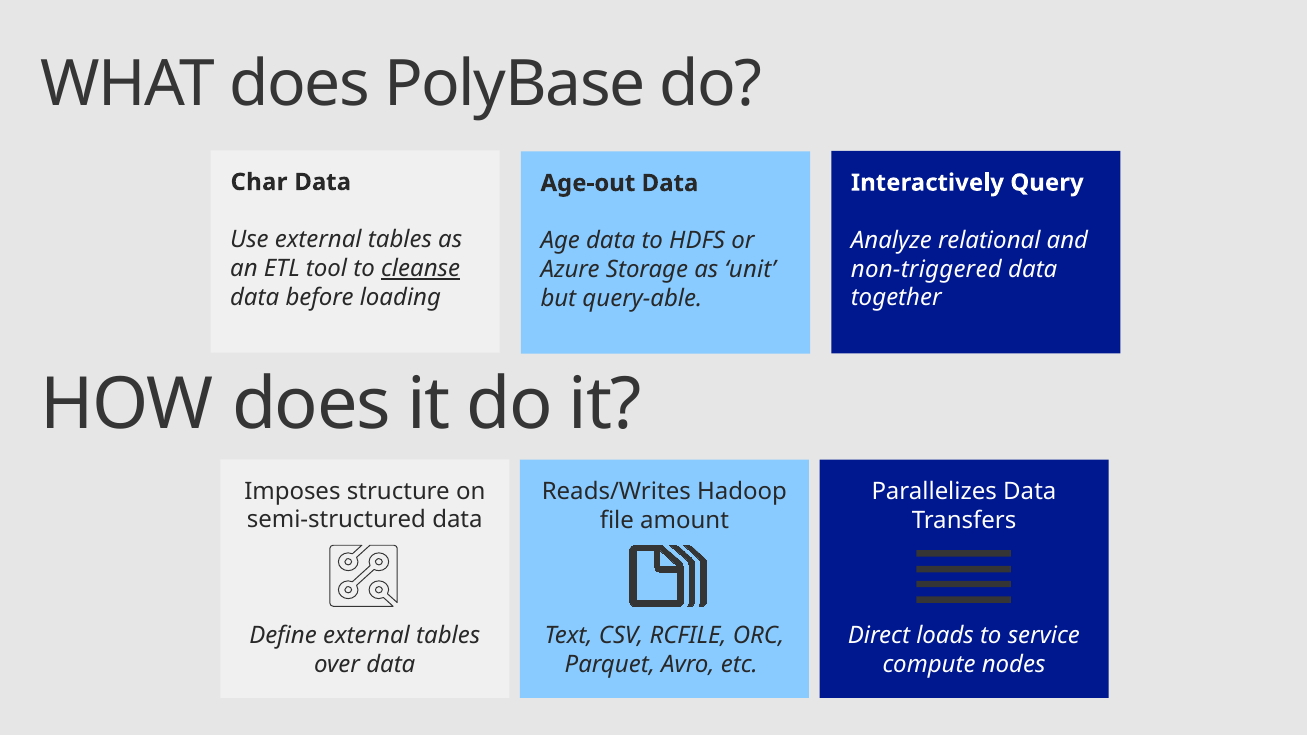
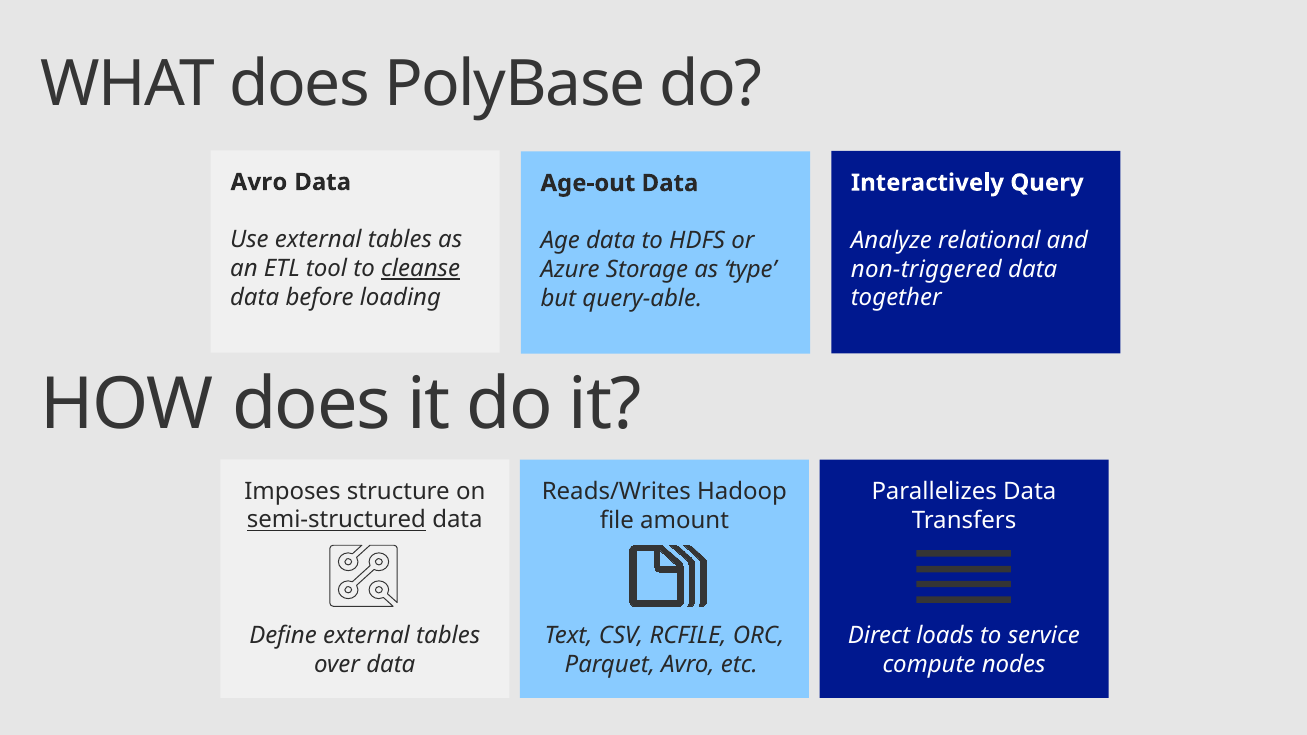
Char at (259, 182): Char -> Avro
unit: unit -> type
semi-structured underline: none -> present
